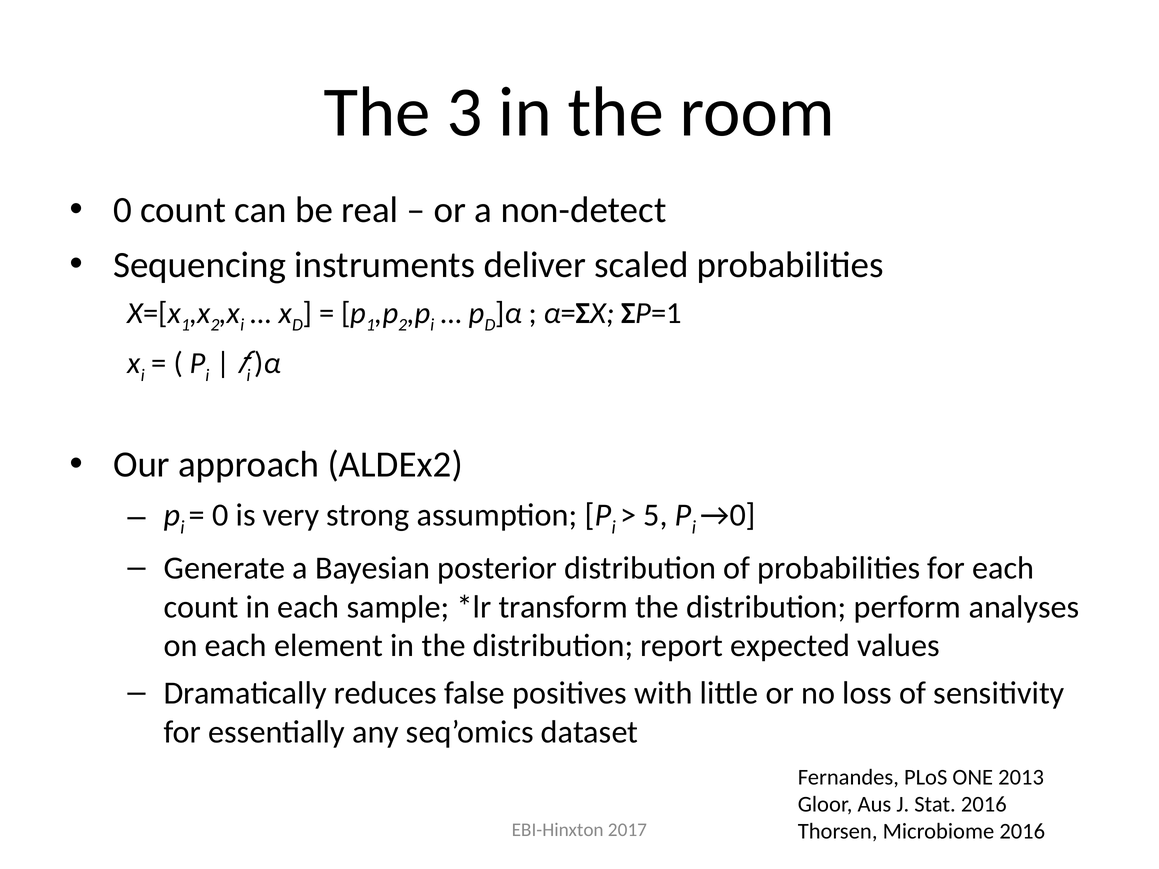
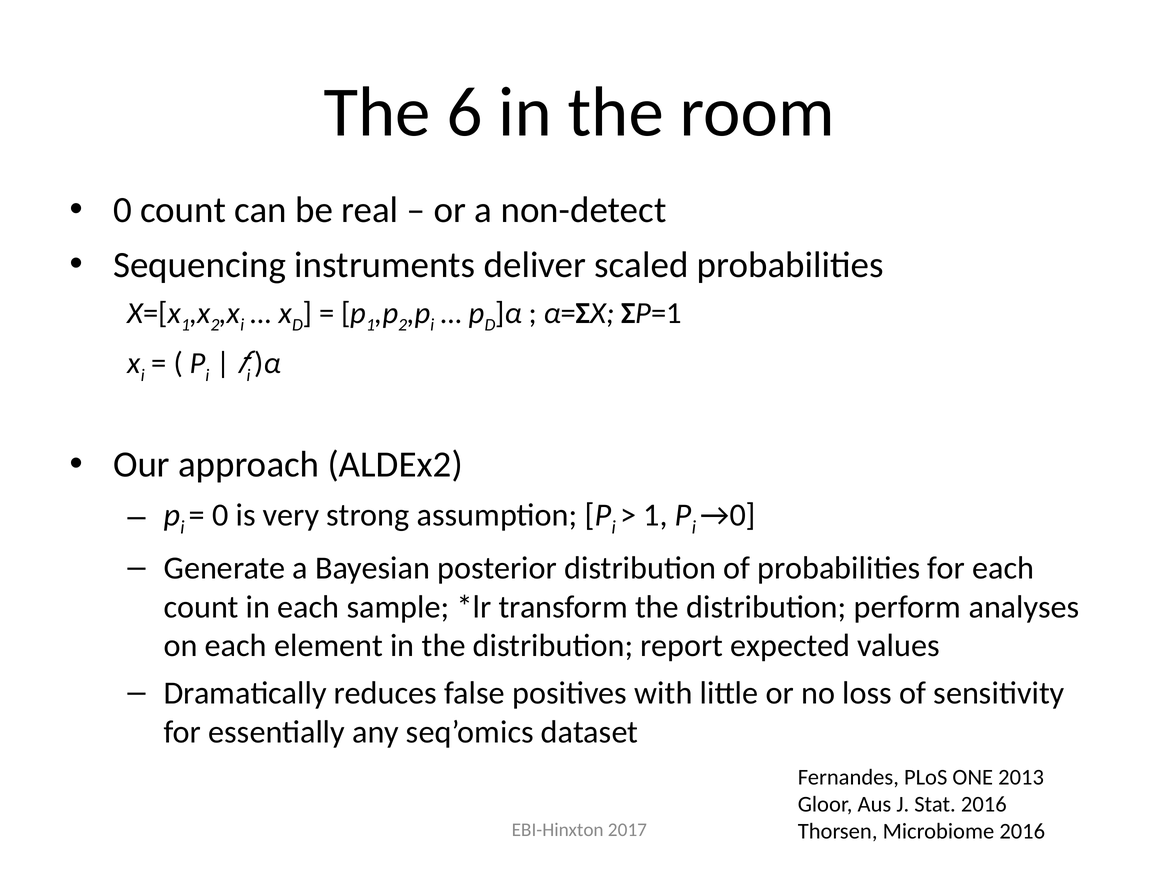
3: 3 -> 6
5 at (656, 515): 5 -> 1
